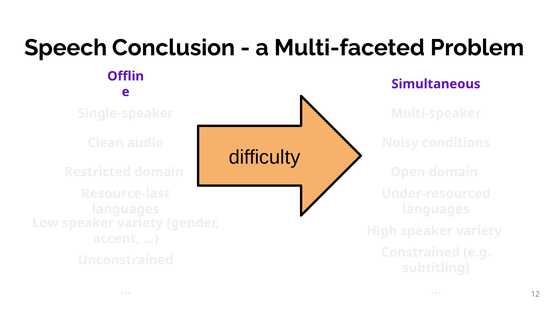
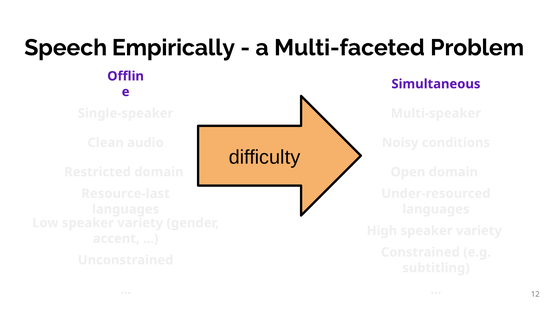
Conclusion: Conclusion -> Empirically
